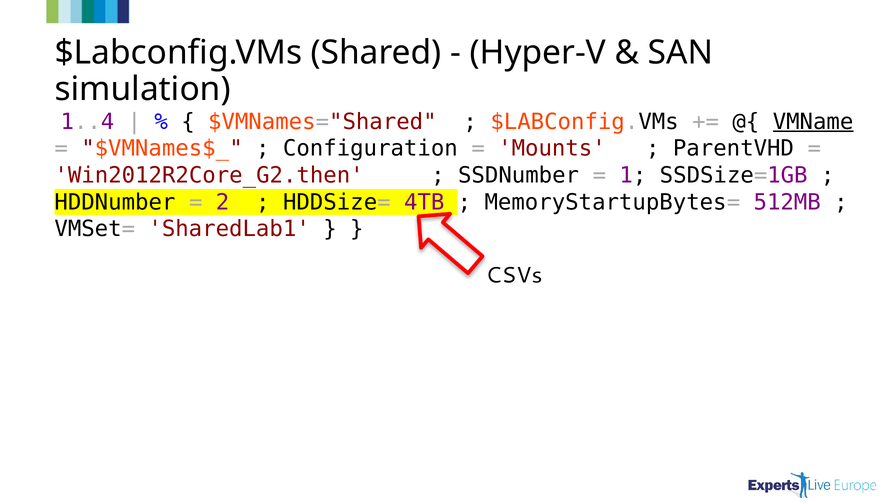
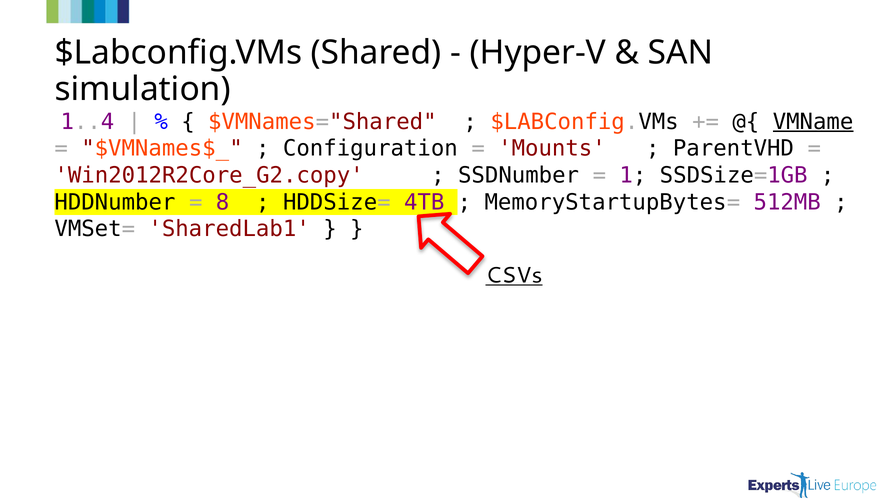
Win2012R2Core_G2.then: Win2012R2Core_G2.then -> Win2012R2Core_G2.copy
2: 2 -> 8
CSVs underline: none -> present
